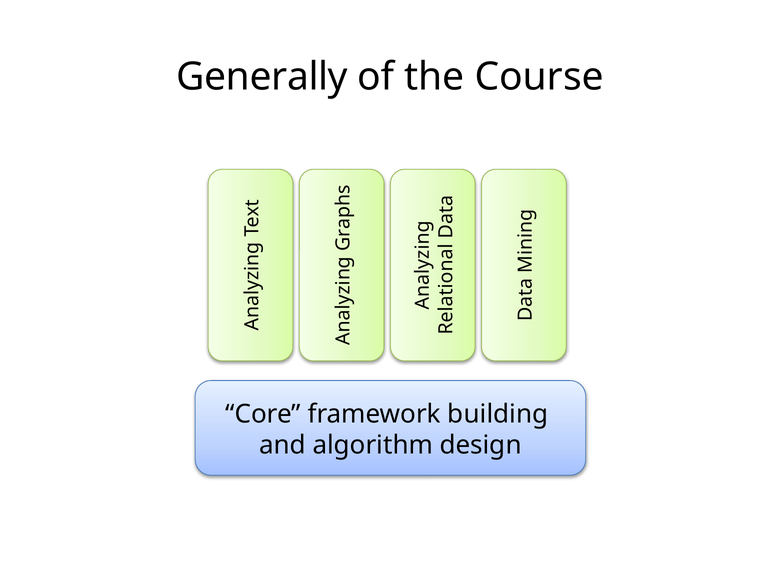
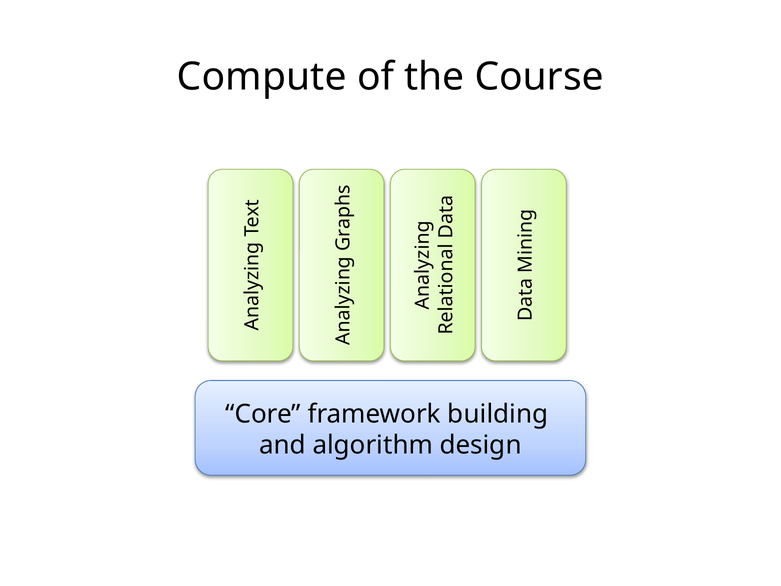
Generally: Generally -> Compute
